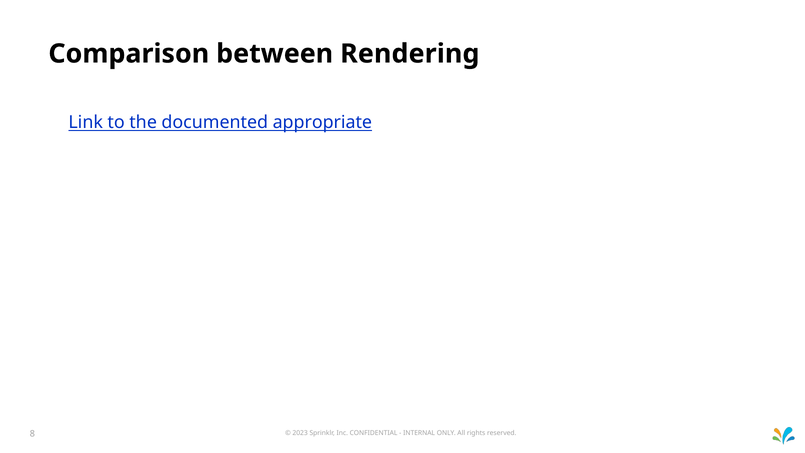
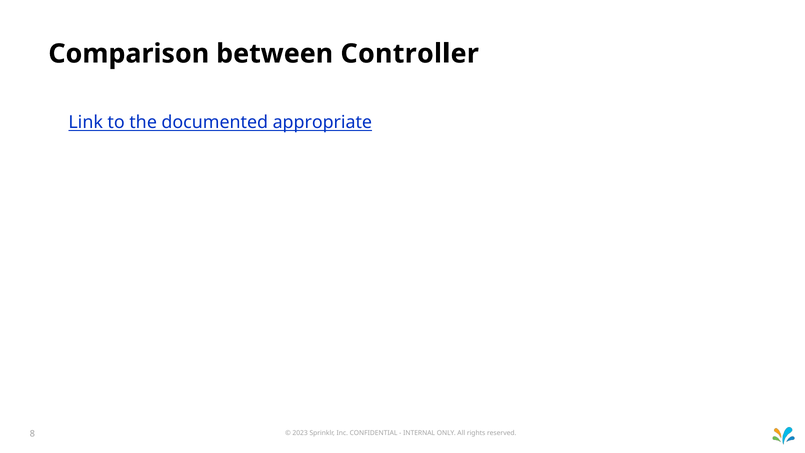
Rendering: Rendering -> Controller
